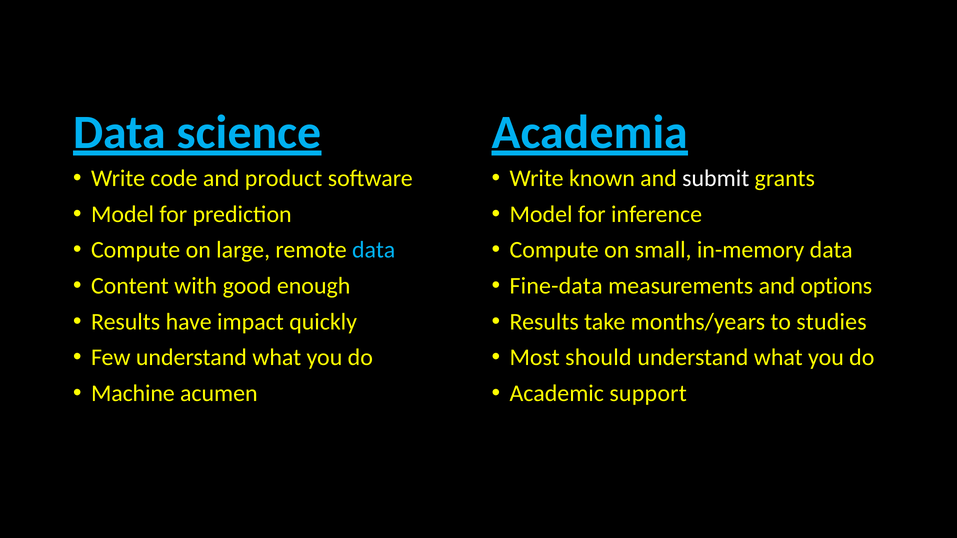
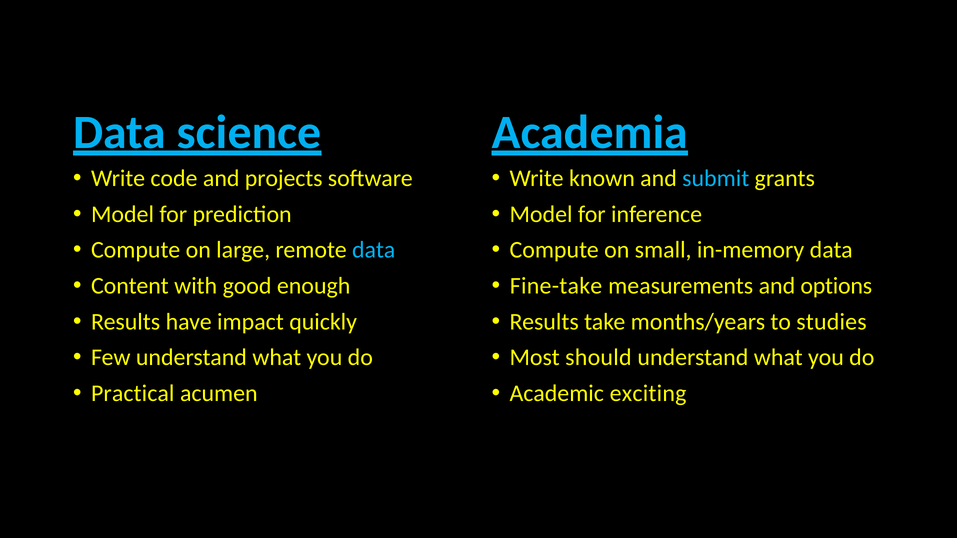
product: product -> projects
submit colour: white -> light blue
Fine-data: Fine-data -> Fine-take
Machine: Machine -> Practical
support: support -> exciting
